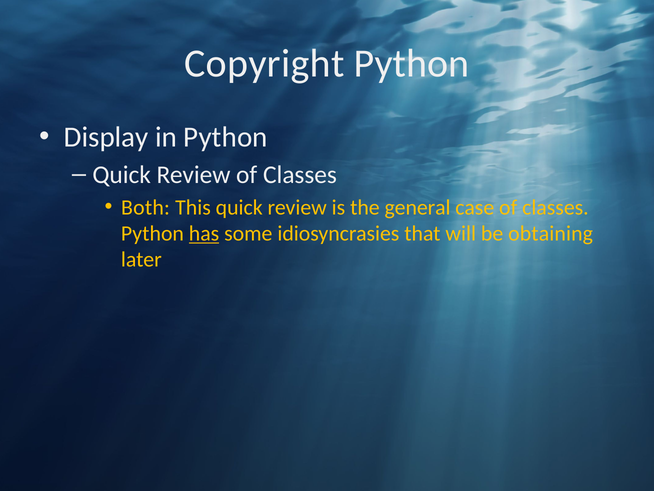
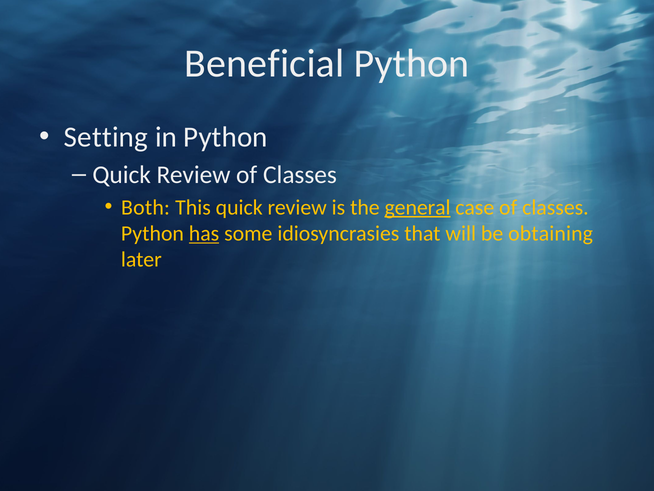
Copyright: Copyright -> Beneficial
Display: Display -> Setting
general underline: none -> present
